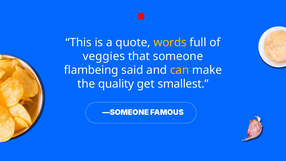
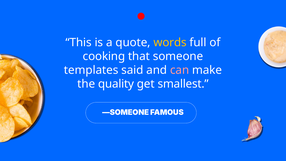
veggies: veggies -> cooking
flambeing: flambeing -> templates
can colour: yellow -> pink
